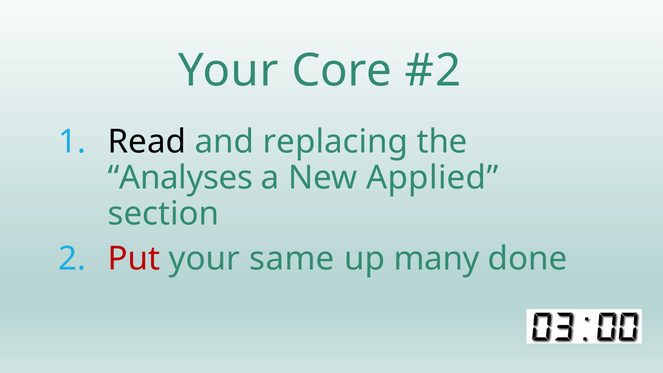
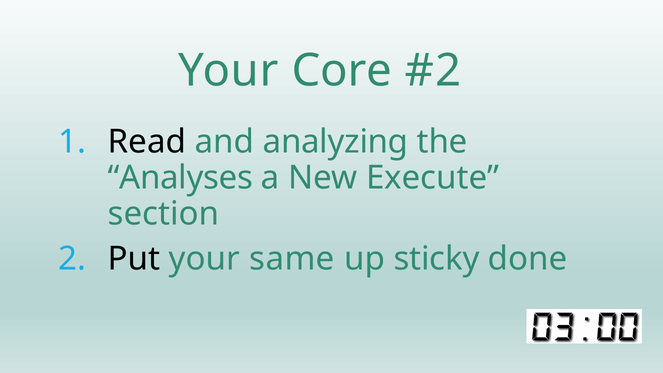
replacing: replacing -> analyzing
Applied: Applied -> Execute
Put colour: red -> black
many: many -> sticky
